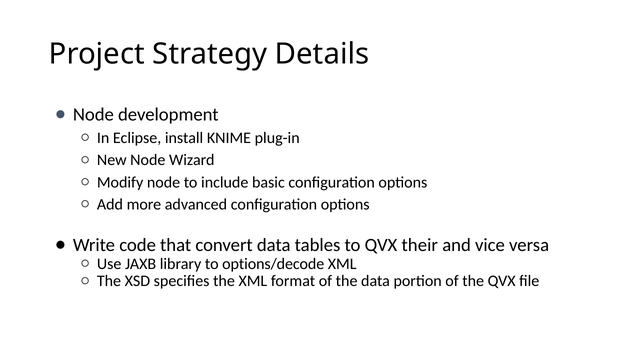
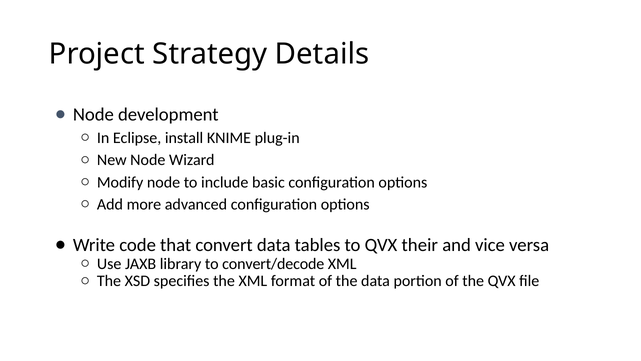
options/decode: options/decode -> convert/decode
